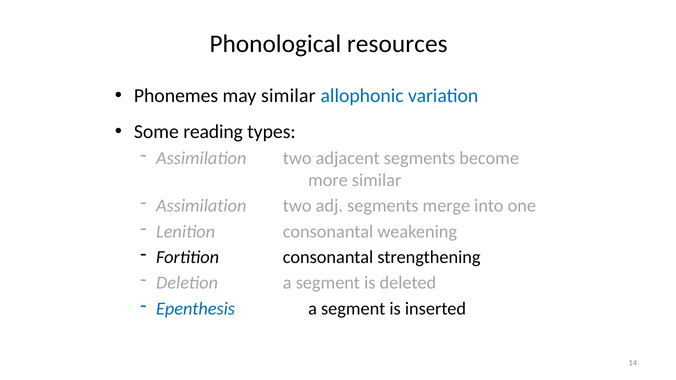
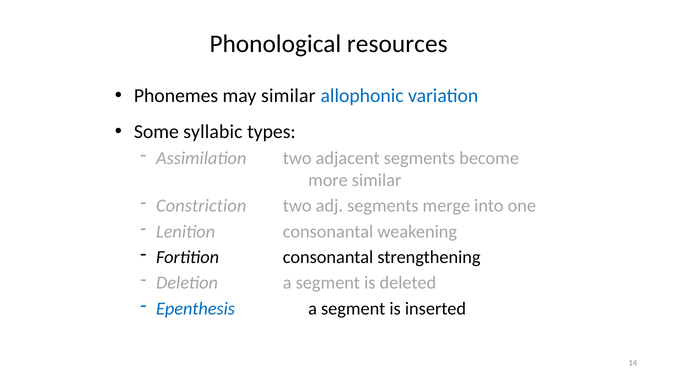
reading: reading -> syllabic
Assimilation at (201, 206): Assimilation -> Constriction
